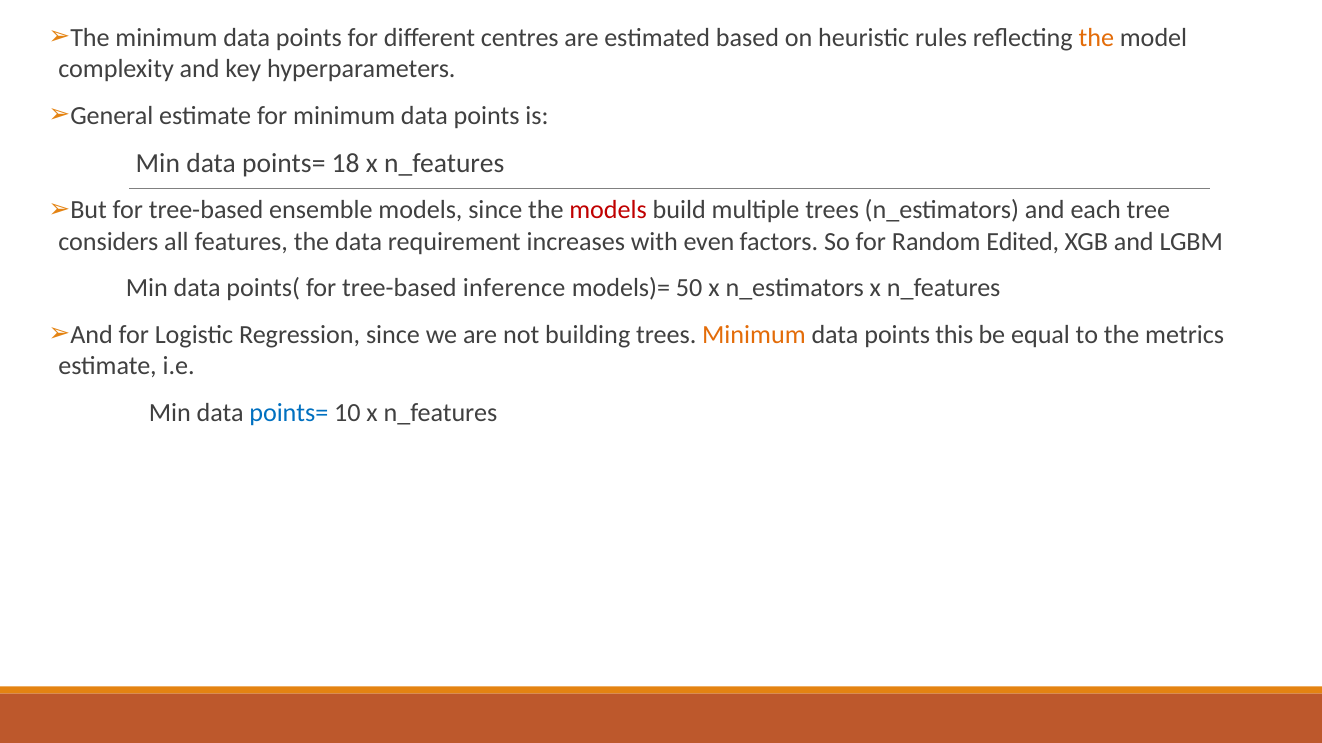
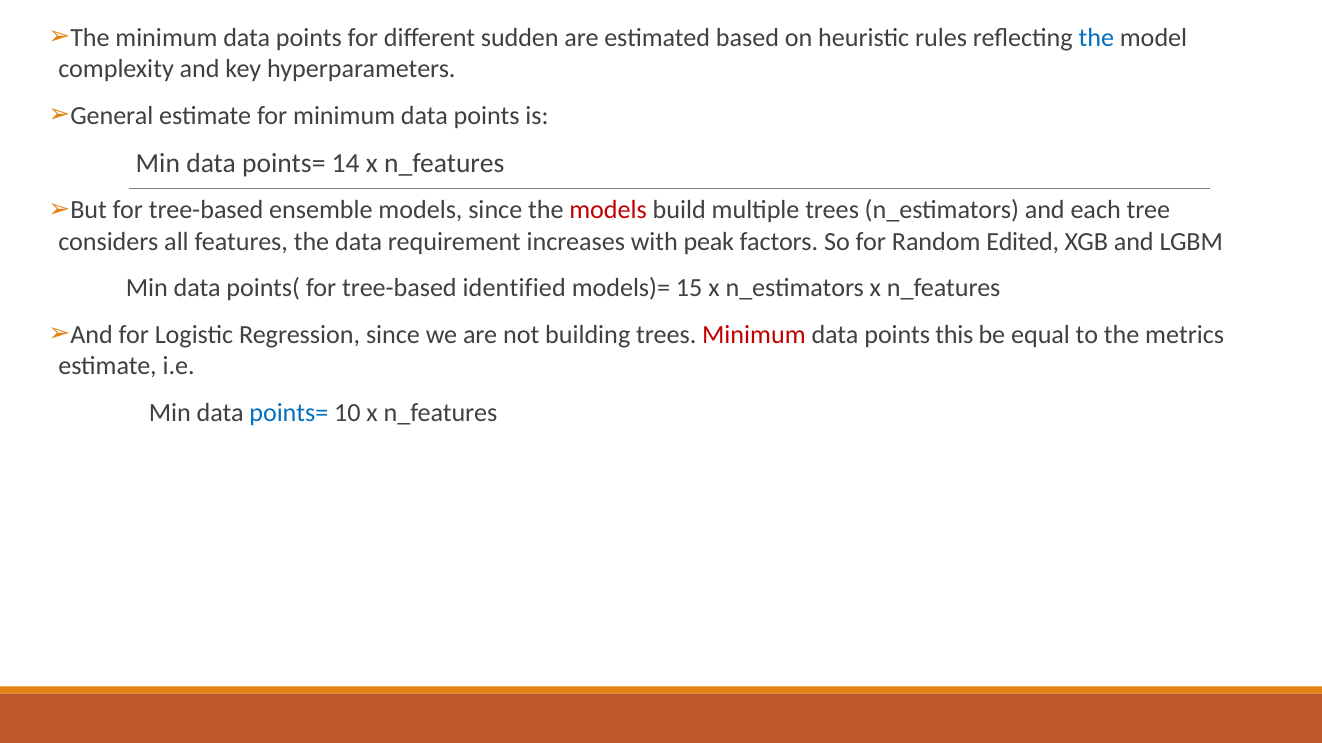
centres: centres -> sudden
the at (1096, 38) colour: orange -> blue
18: 18 -> 14
even: even -> peak
inference: inference -> identified
50: 50 -> 15
Minimum at (754, 335) colour: orange -> red
